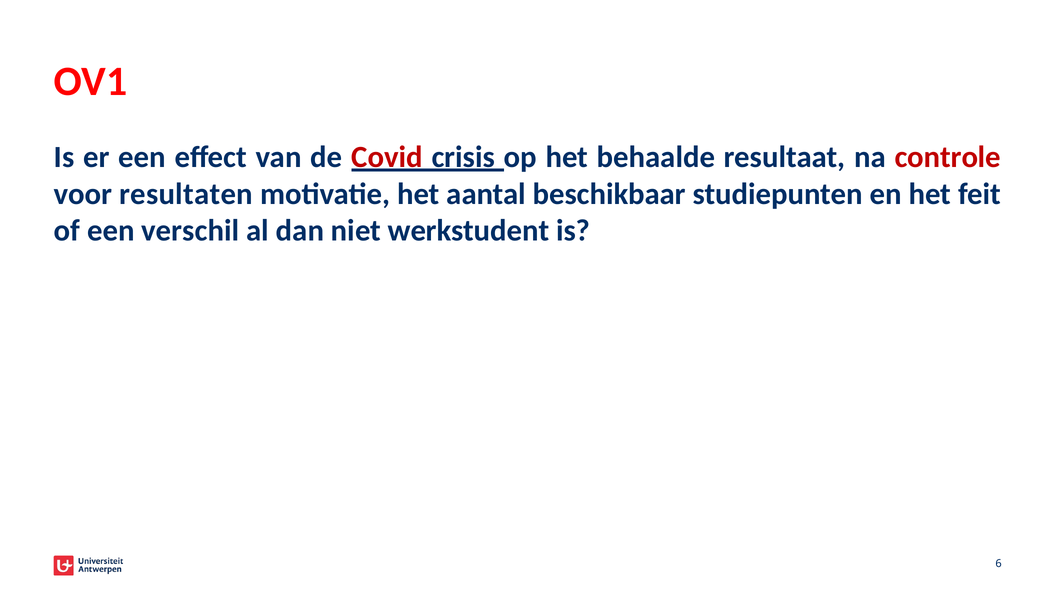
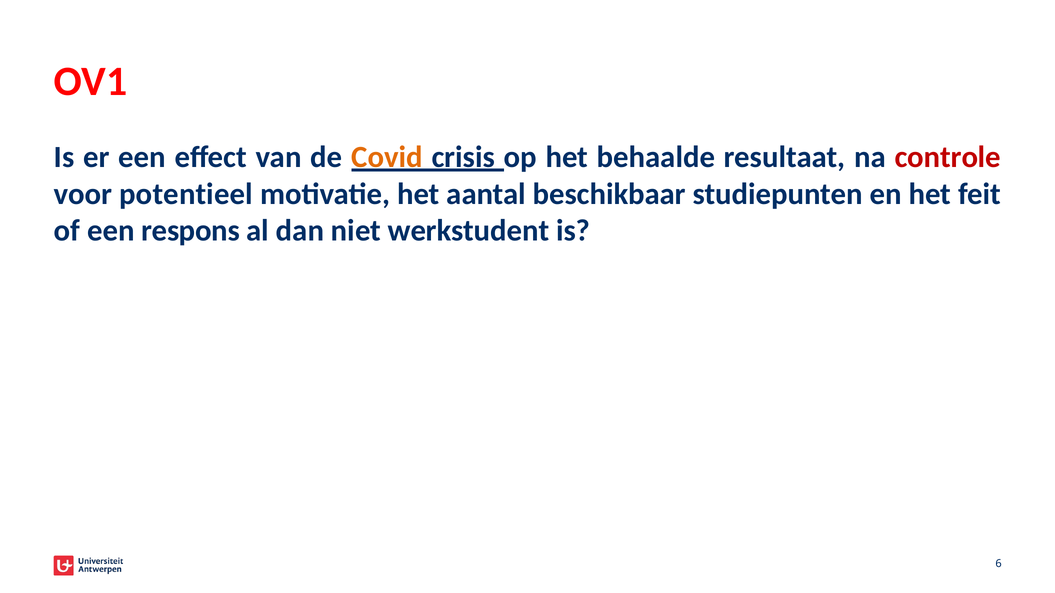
Covid colour: red -> orange
resultaten: resultaten -> potentieel
verschil: verschil -> respons
